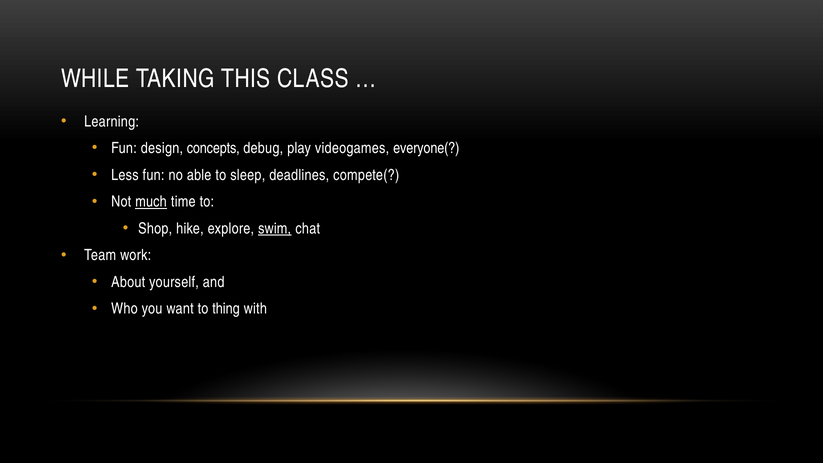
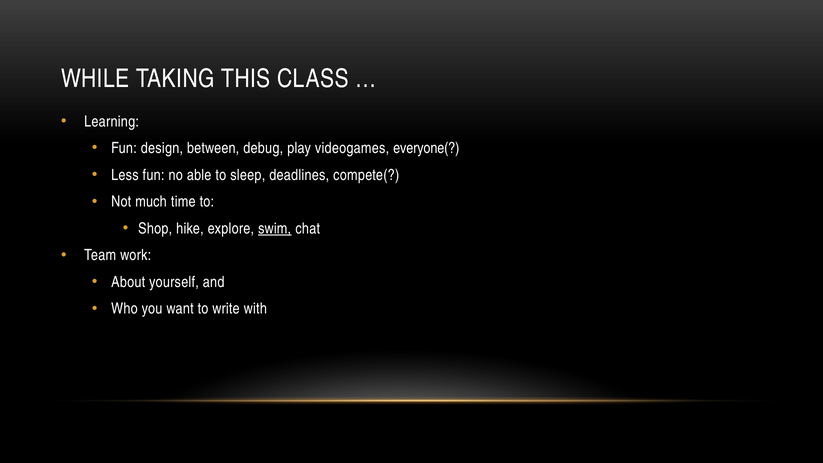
concepts: concepts -> between
much underline: present -> none
thing: thing -> write
